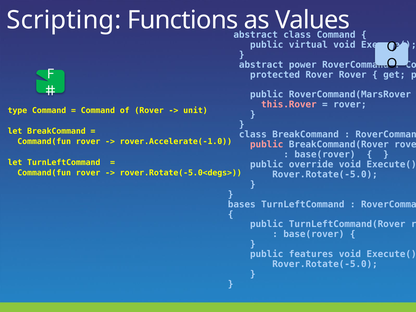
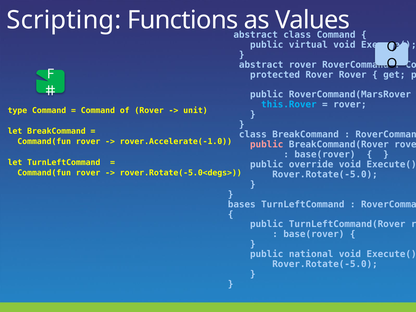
abstract power: power -> rover
this.Rover colour: pink -> light blue
features: features -> national
